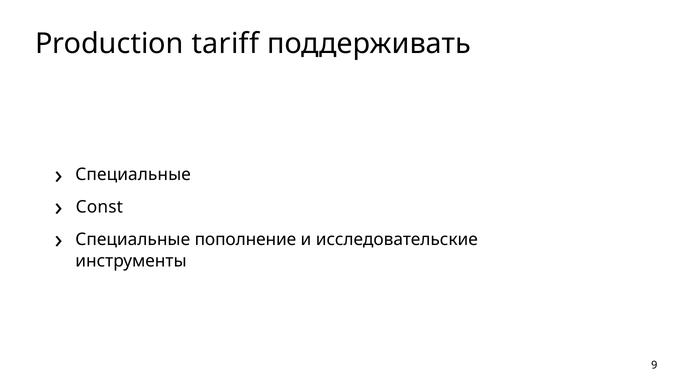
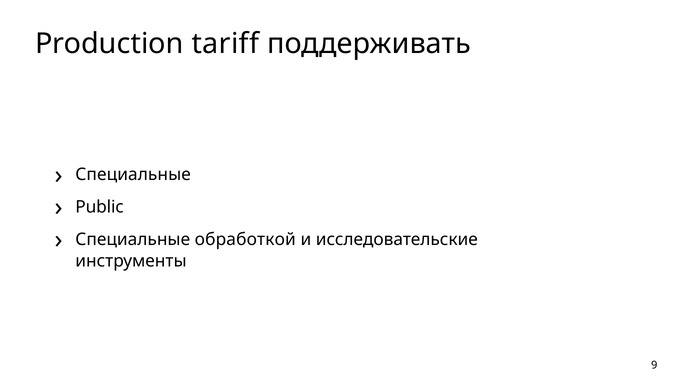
Const: Const -> Public
пополнение: пополнение -> обработкой
